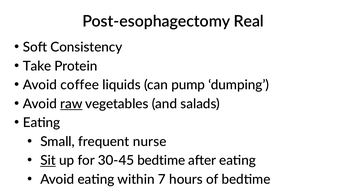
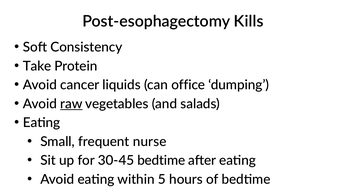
Real: Real -> Kills
coffee: coffee -> cancer
pump: pump -> office
Sit underline: present -> none
7: 7 -> 5
